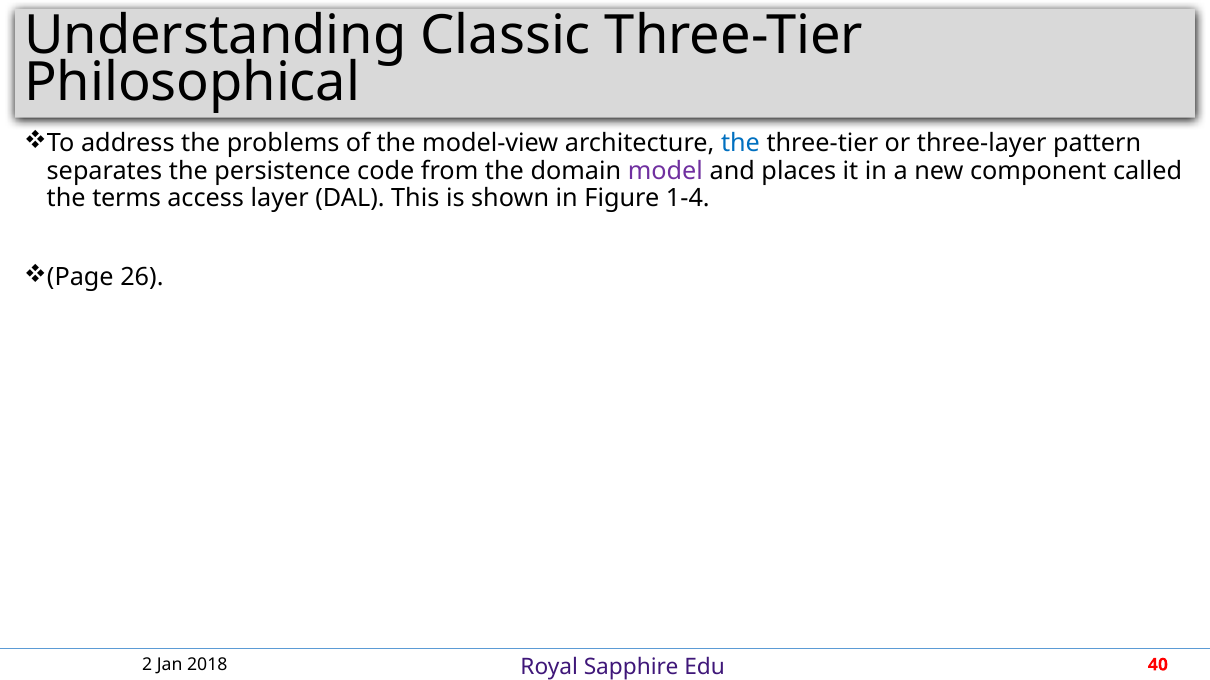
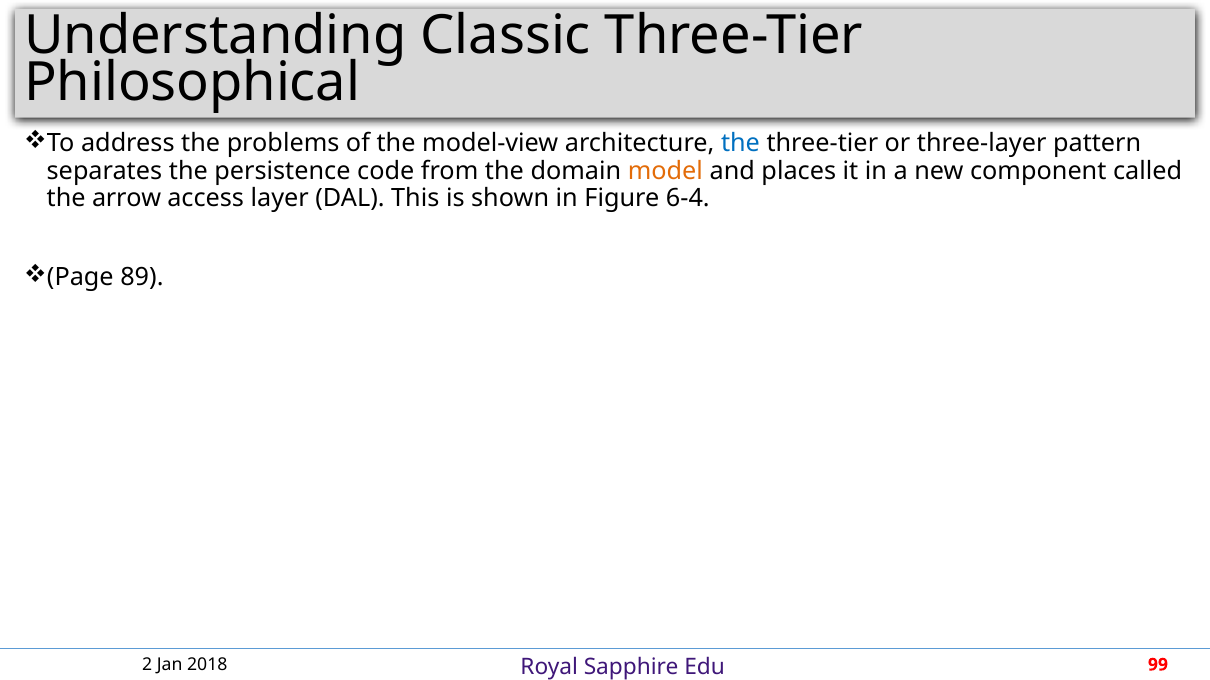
model colour: purple -> orange
terms: terms -> arrow
1-4: 1-4 -> 6-4
26: 26 -> 89
40: 40 -> 99
